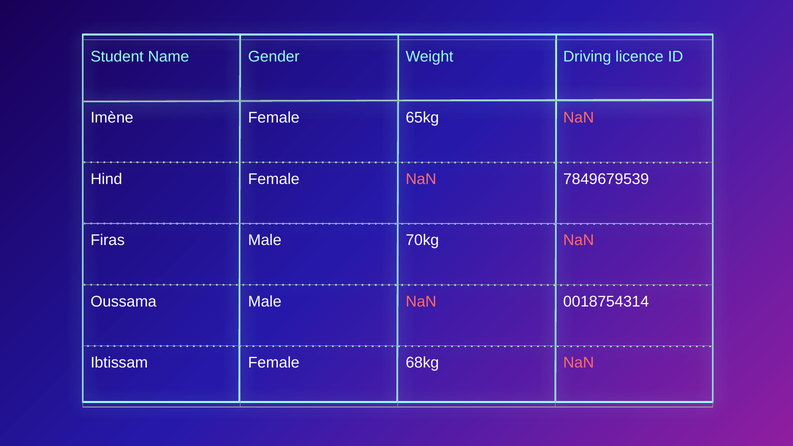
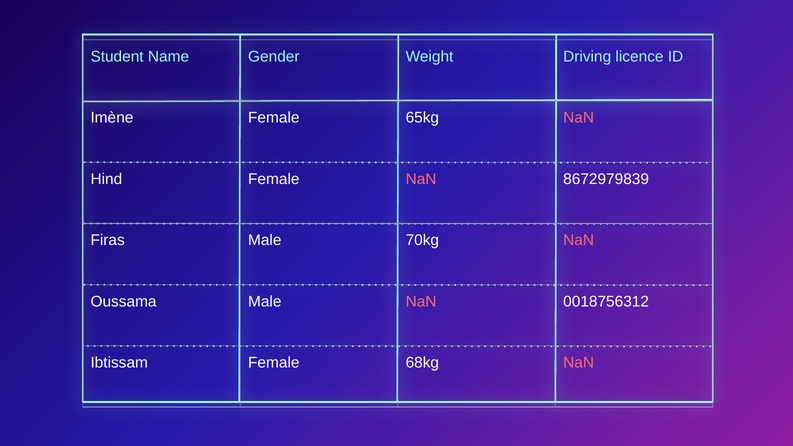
7849679539: 7849679539 -> 8672979839
0018754314: 0018754314 -> 0018756312
